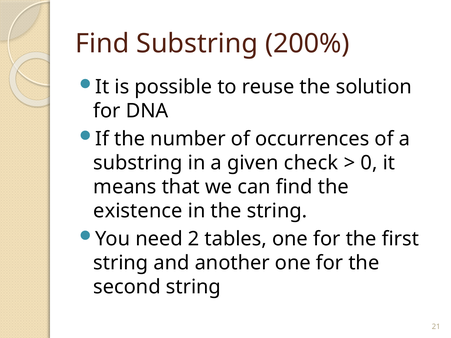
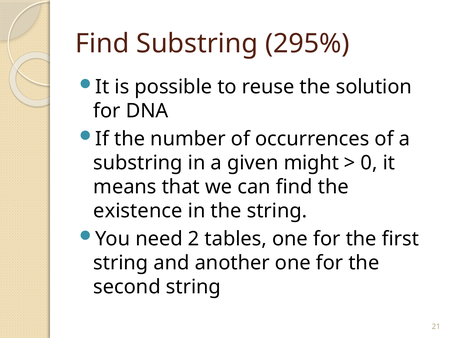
200%: 200% -> 295%
check: check -> might
